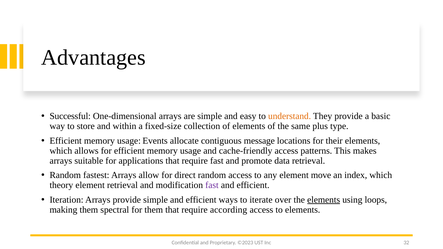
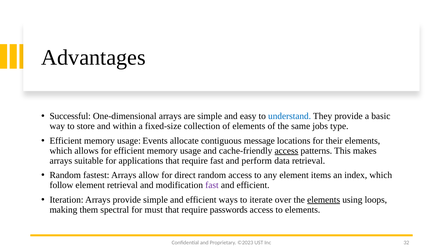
understand colour: orange -> blue
plus: plus -> jobs
access at (286, 151) underline: none -> present
promote: promote -> perform
move: move -> items
theory: theory -> follow
for them: them -> must
according: according -> passwords
